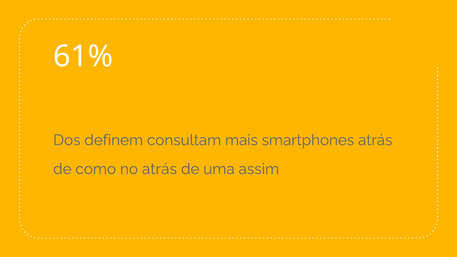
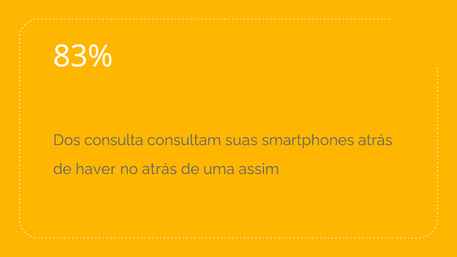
61%: 61% -> 83%
definem: definem -> consulta
mais: mais -> suas
como: como -> haver
